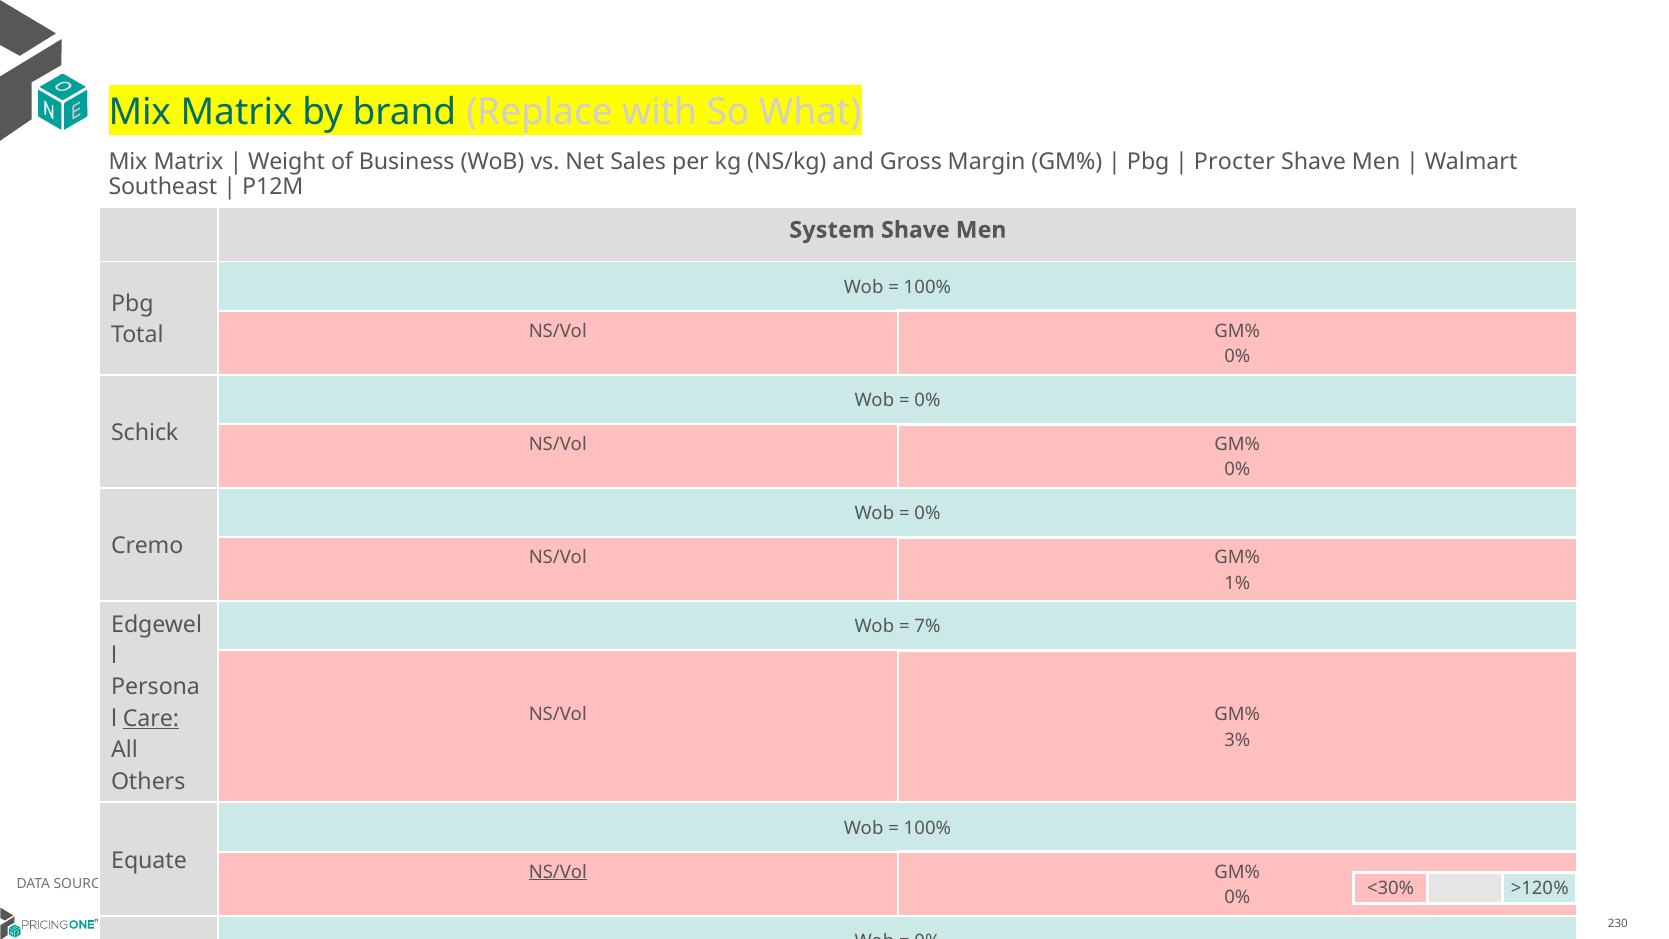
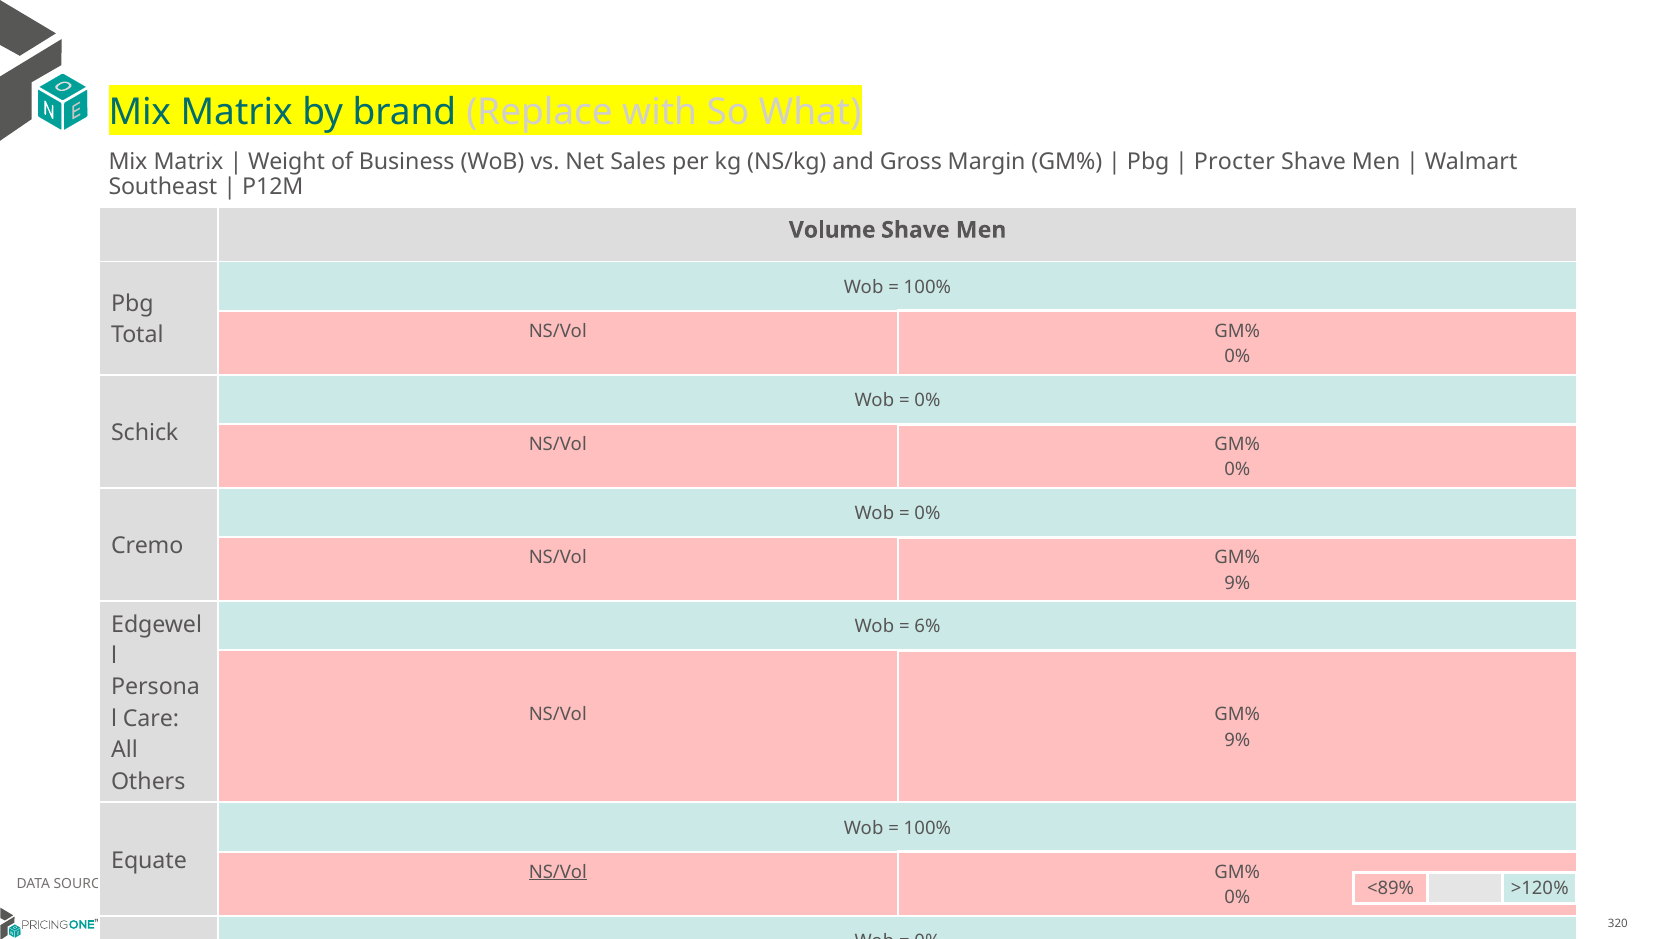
System: System -> Volume
1% at (1237, 583): 1% -> 9%
7%: 7% -> 6%
Care underline: present -> none
3% at (1237, 740): 3% -> 9%
<30%: <30% -> <89%
230: 230 -> 320
